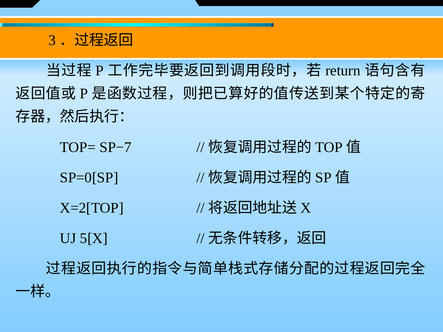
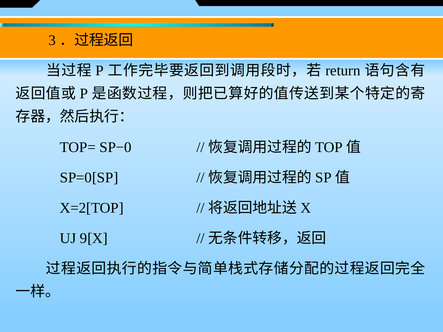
SP−7: SP−7 -> SP−0
5[X: 5[X -> 9[X
